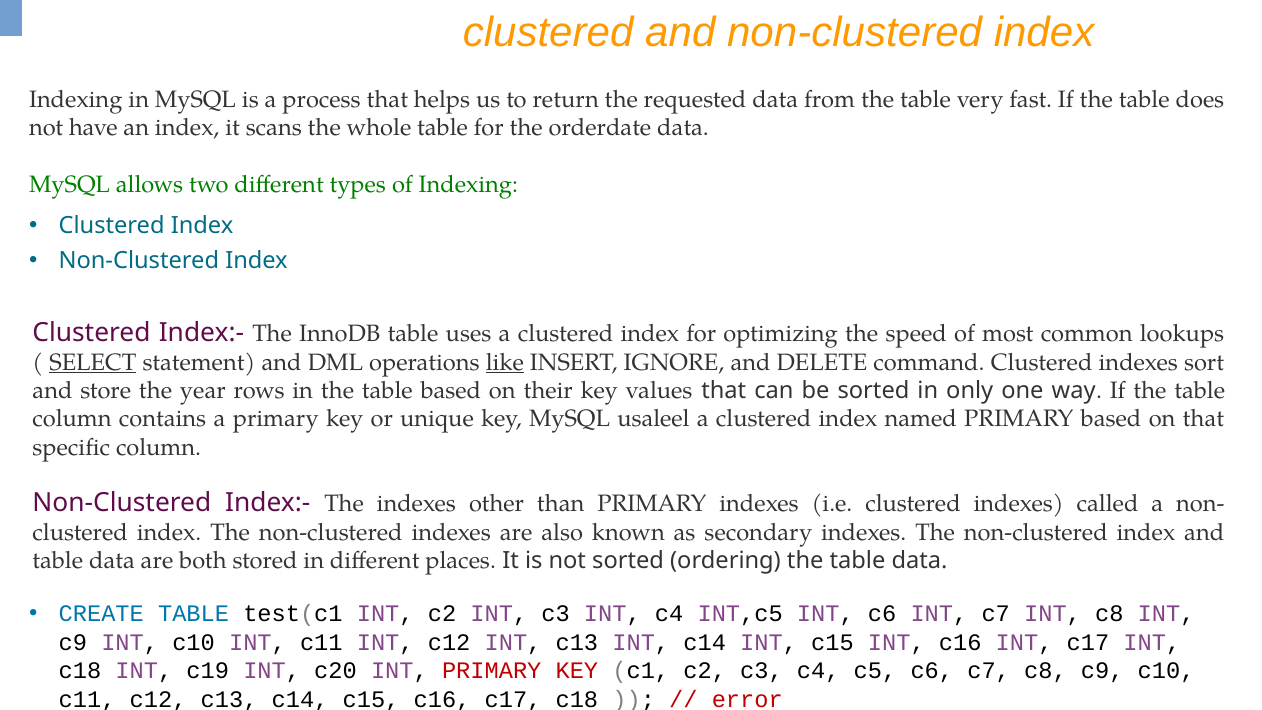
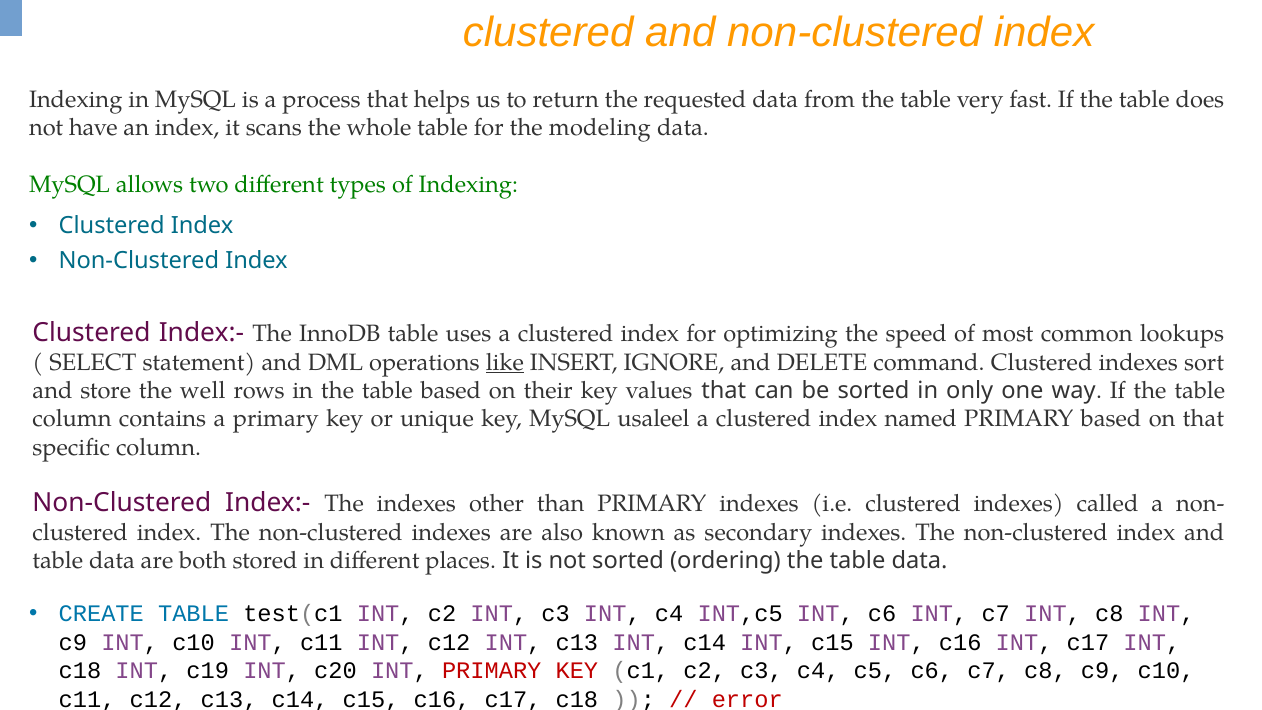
orderdate: orderdate -> modeling
SELECT underline: present -> none
year: year -> well
